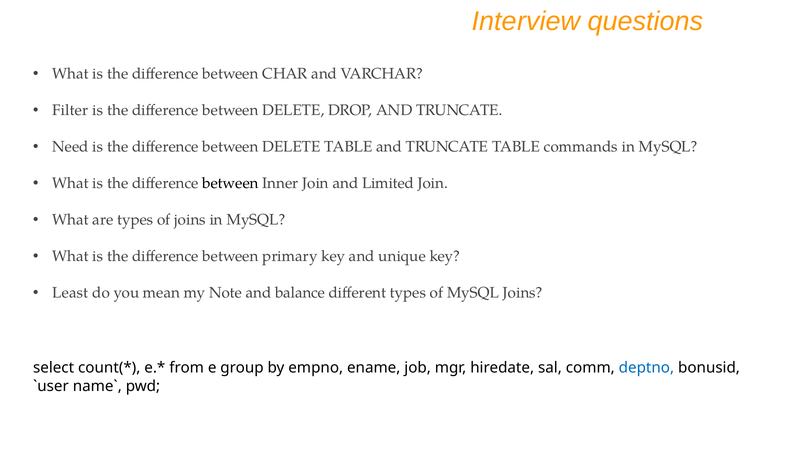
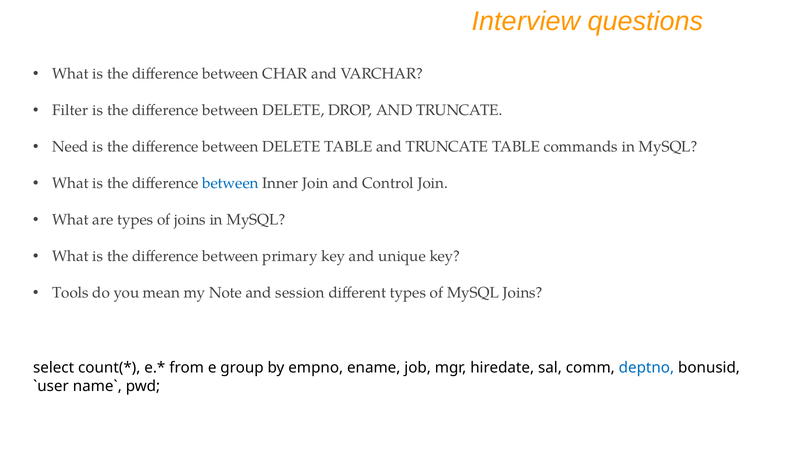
between at (231, 183) colour: black -> blue
Limited: Limited -> Control
Least: Least -> Tools
balance: balance -> session
